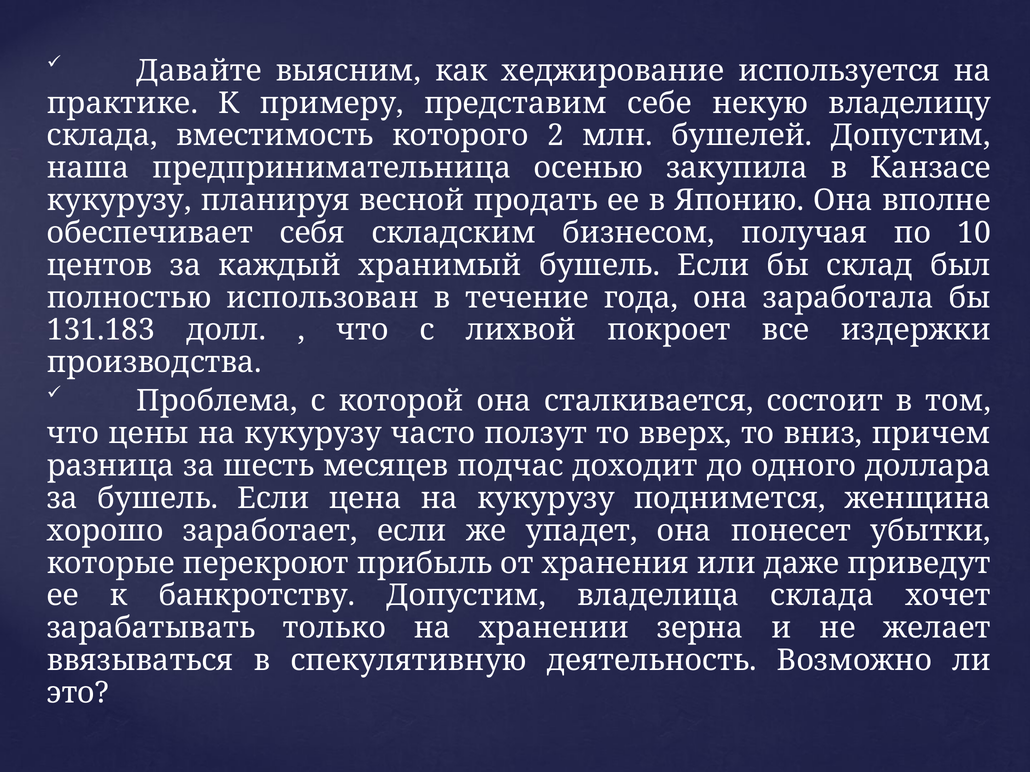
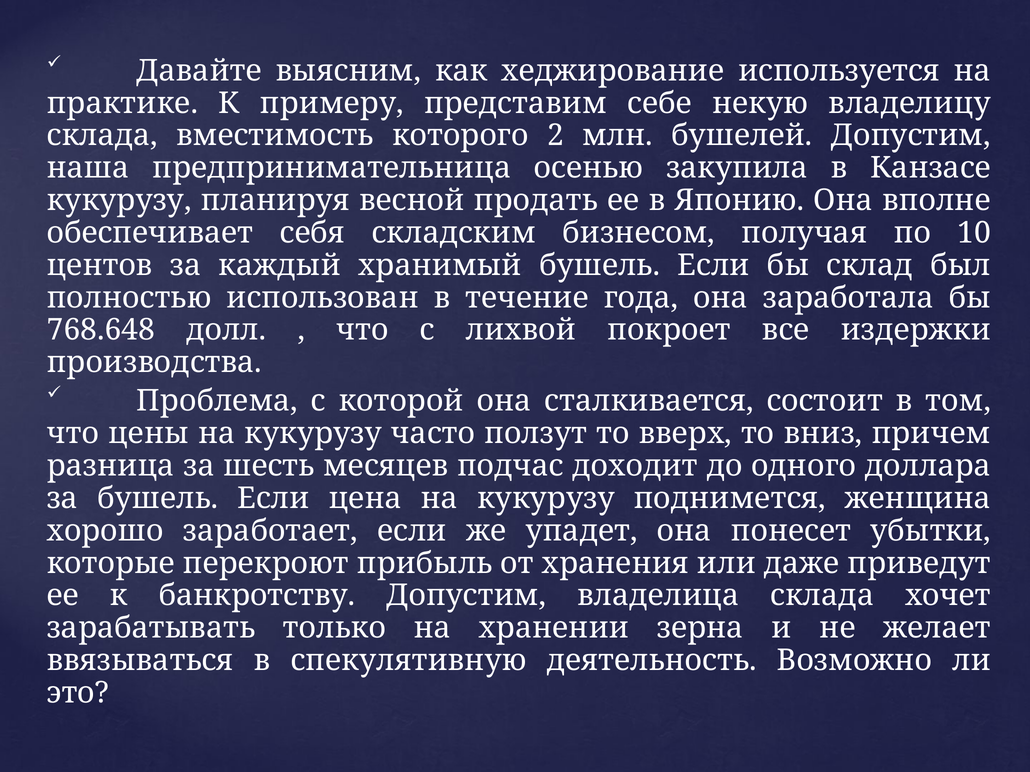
131.183: 131.183 -> 768.648
